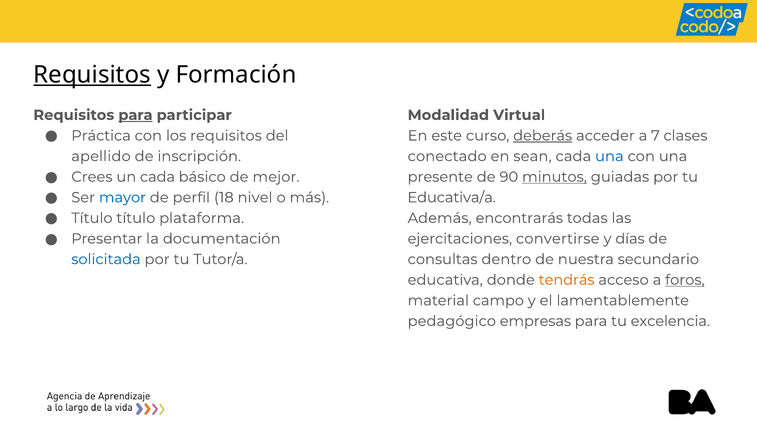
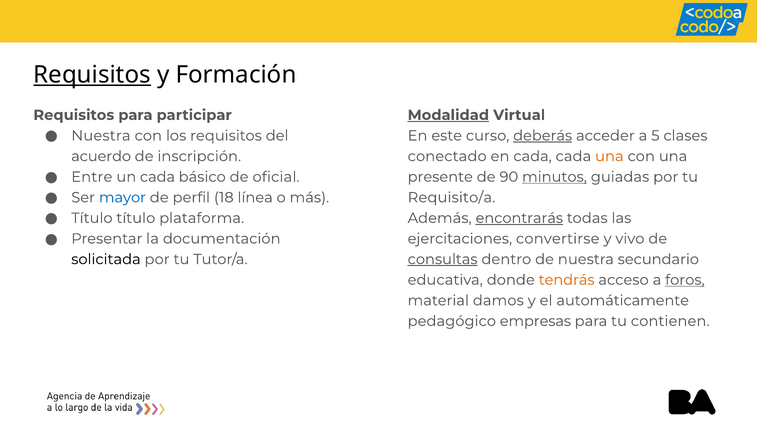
para at (135, 115) underline: present -> none
Modalidad underline: none -> present
Práctica at (101, 136): Práctica -> Nuestra
7: 7 -> 5
apellido: apellido -> acuerdo
en sean: sean -> cada
una at (609, 156) colour: blue -> orange
Crees: Crees -> Entre
mejor: mejor -> oficial
nivel: nivel -> línea
Educativa/a: Educativa/a -> Requisito/a
encontrarás underline: none -> present
días: días -> vivo
solicitada colour: blue -> black
consultas underline: none -> present
campo: campo -> damos
lamentablemente: lamentablemente -> automáticamente
excelencia: excelencia -> contienen
